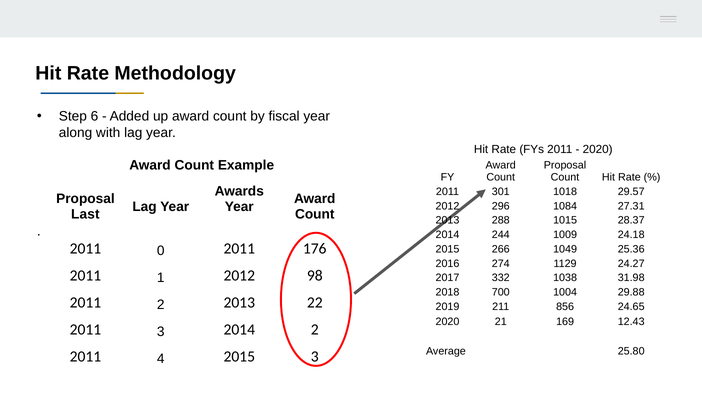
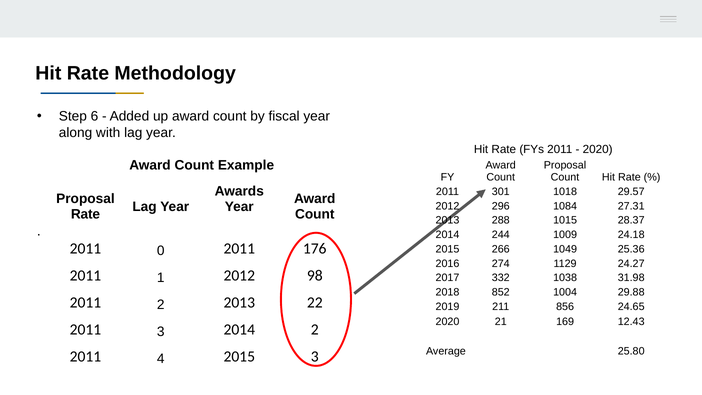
Last at (85, 214): Last -> Rate
700: 700 -> 852
